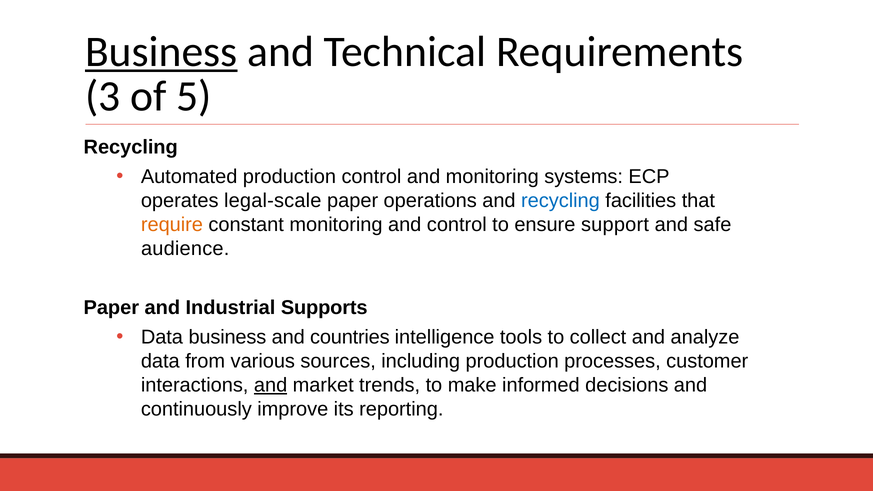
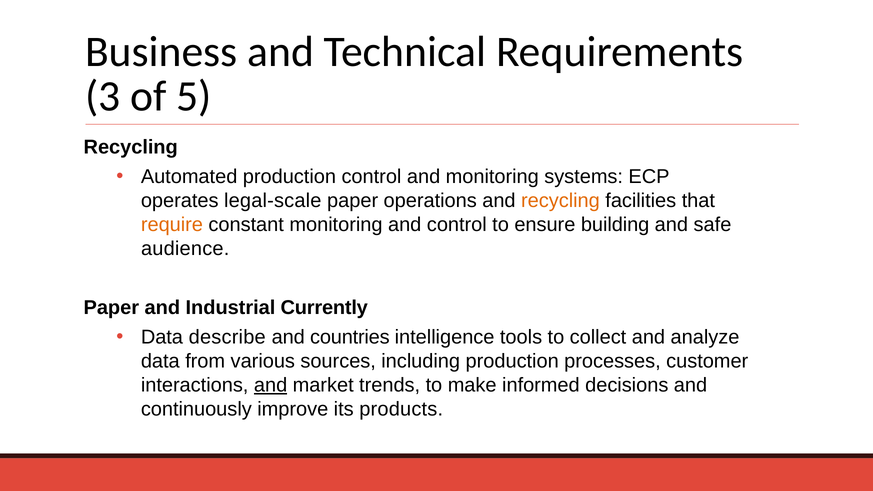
Business at (161, 52) underline: present -> none
recycling at (560, 201) colour: blue -> orange
support: support -> building
Supports: Supports -> Currently
Data business: business -> describe
reporting: reporting -> products
